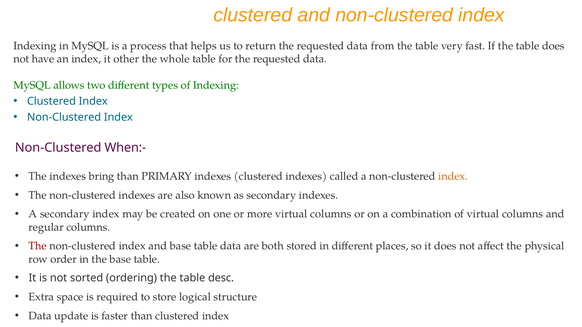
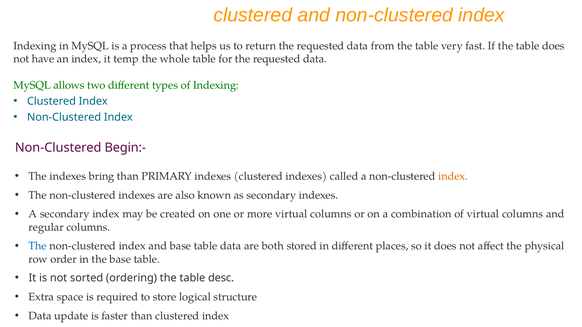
other: other -> temp
When:-: When:- -> Begin:-
The at (38, 246) colour: red -> blue
